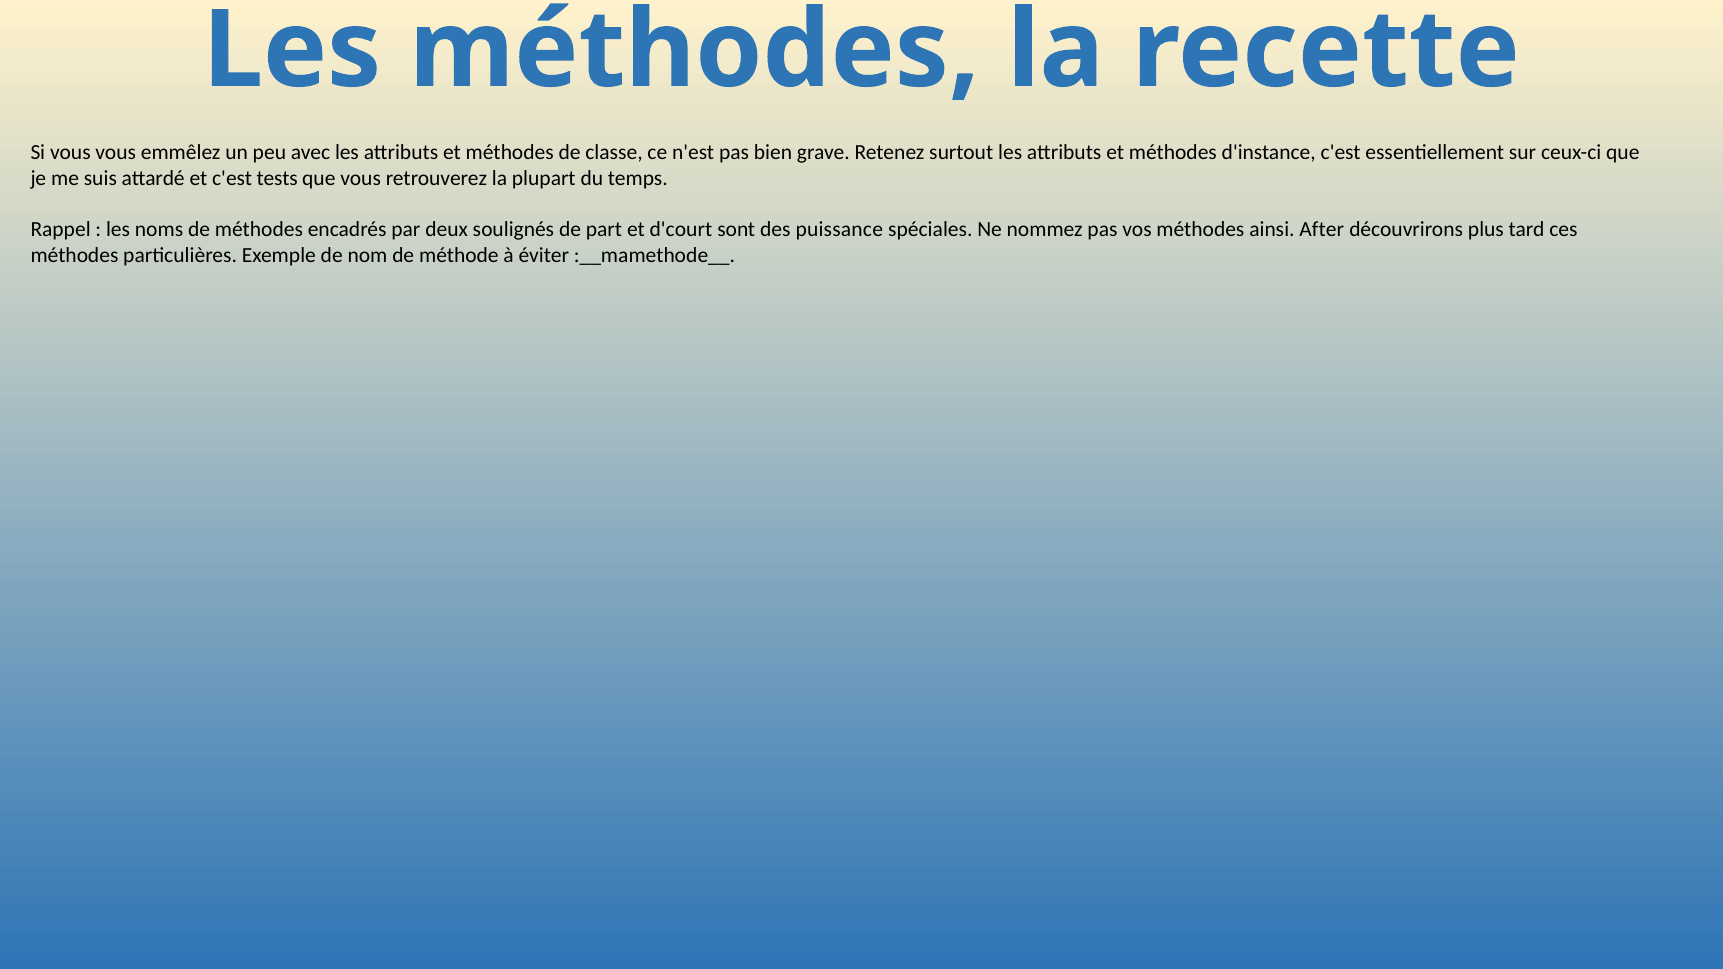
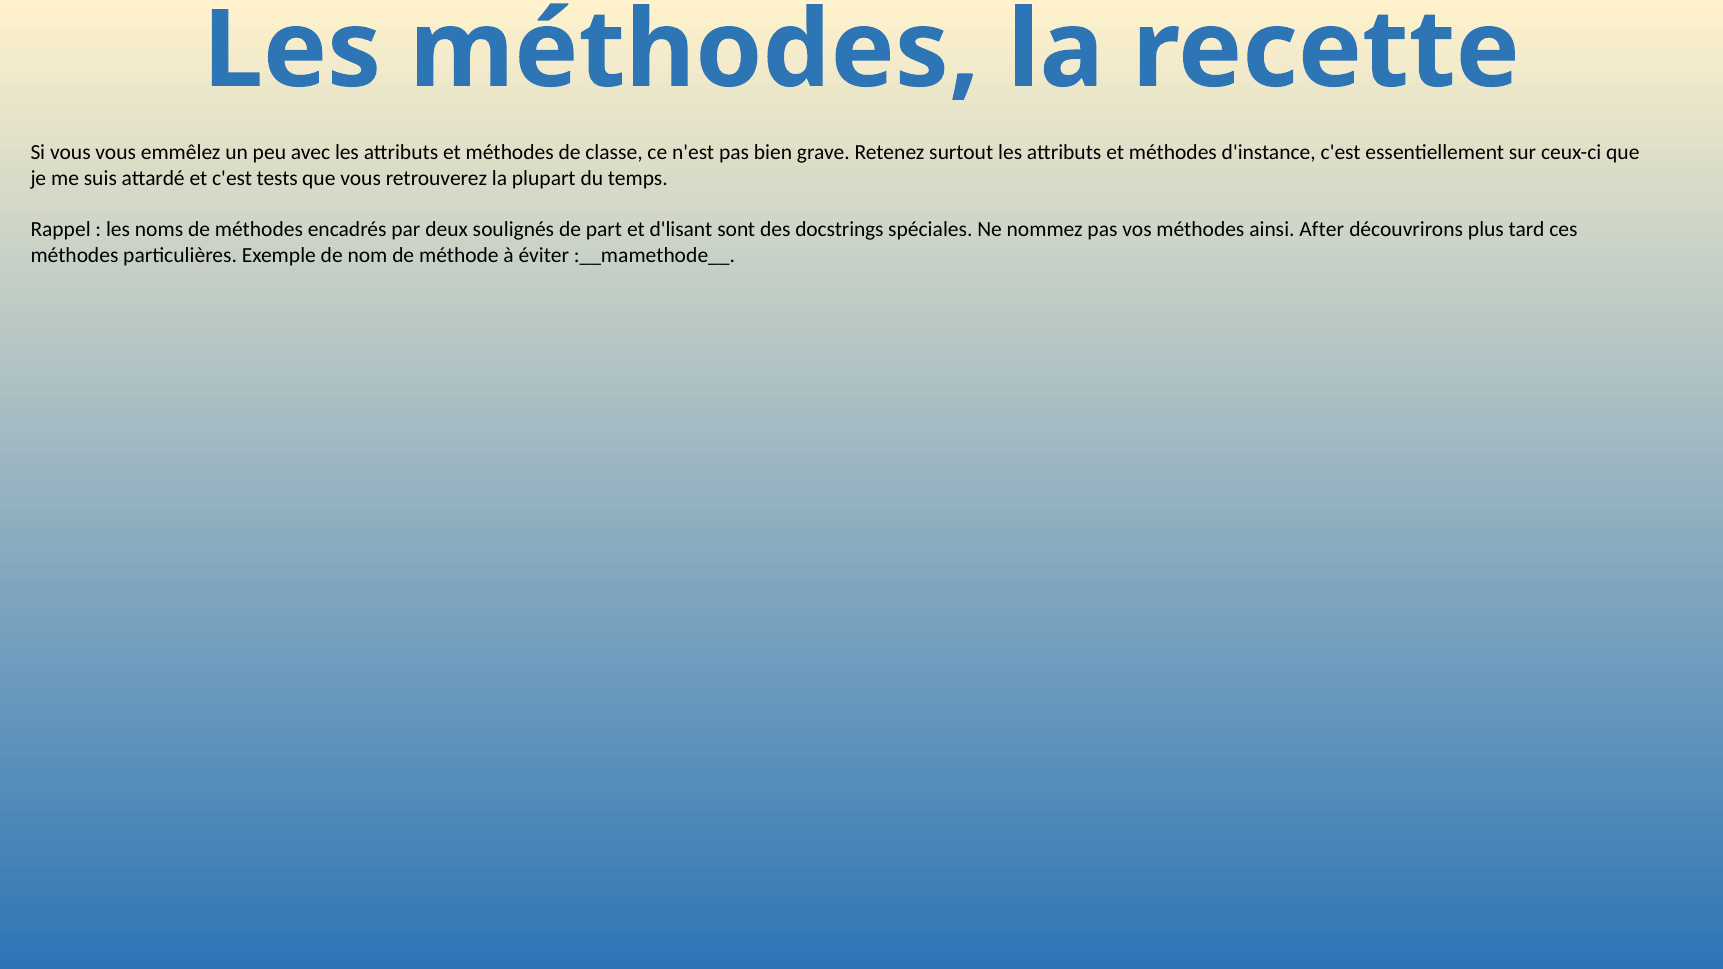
d'court: d'court -> d'lisant
puissance: puissance -> docstrings
